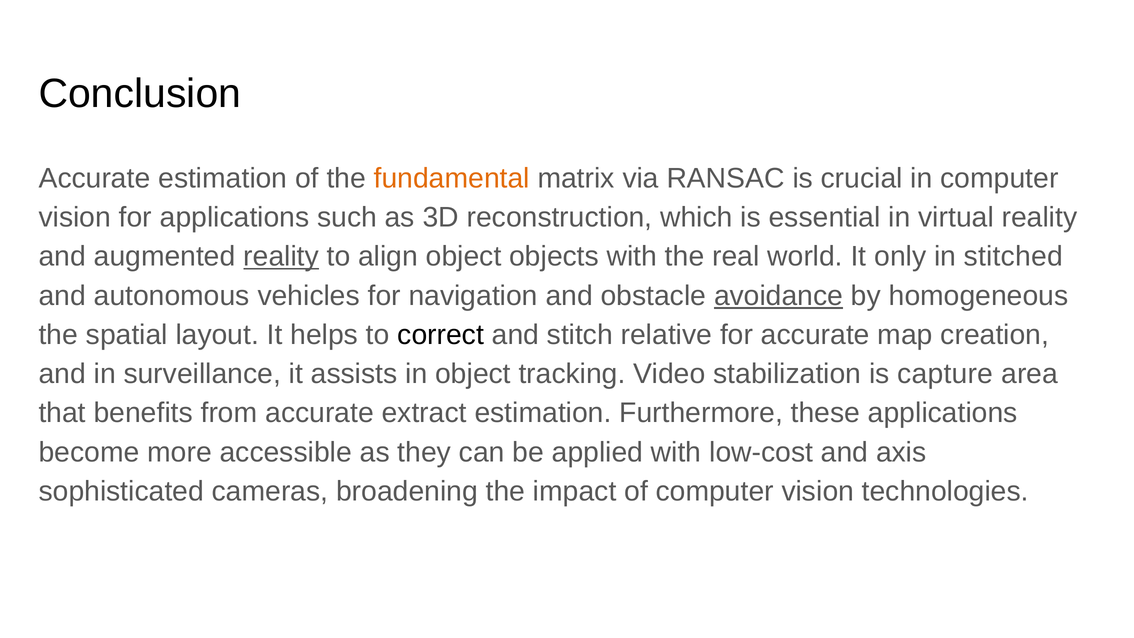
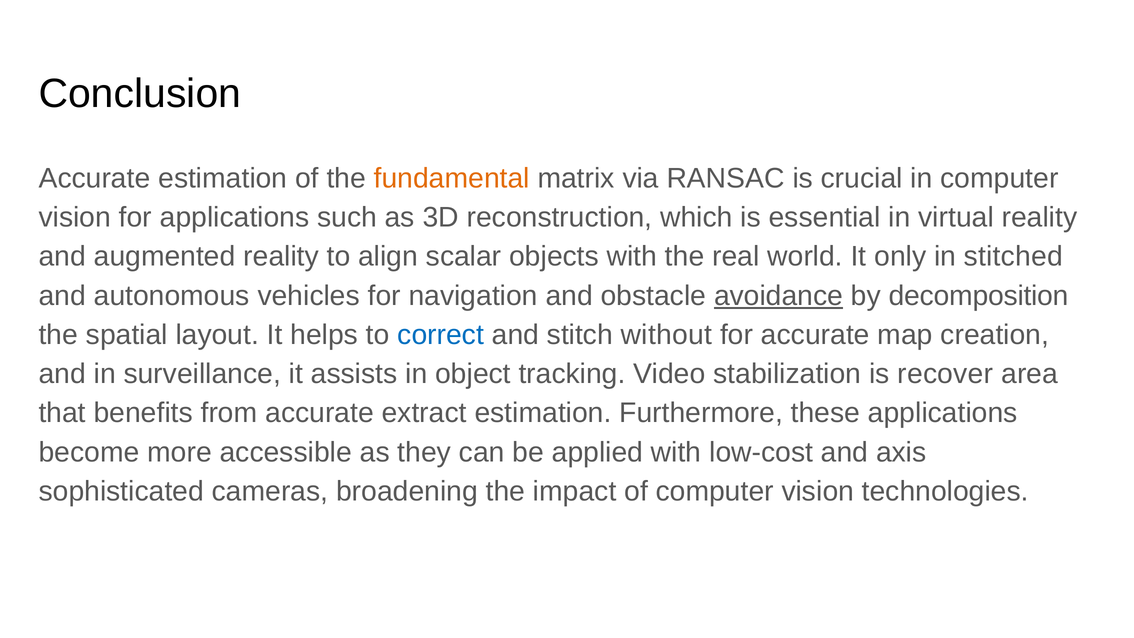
reality at (281, 257) underline: present -> none
align object: object -> scalar
homogeneous: homogeneous -> decomposition
correct colour: black -> blue
relative: relative -> without
capture: capture -> recover
